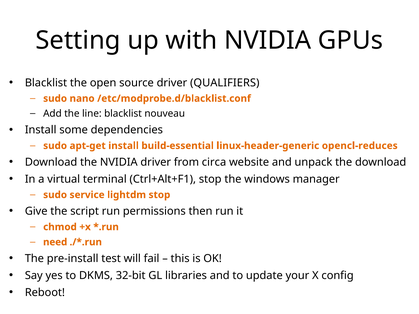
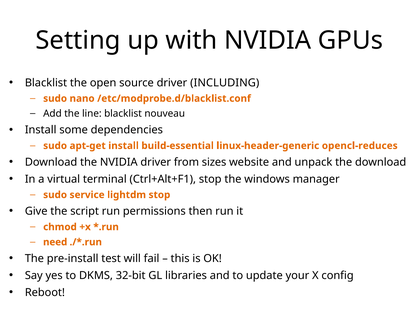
QUALIFIERS: QUALIFIERS -> INCLUDING
circa: circa -> sizes
